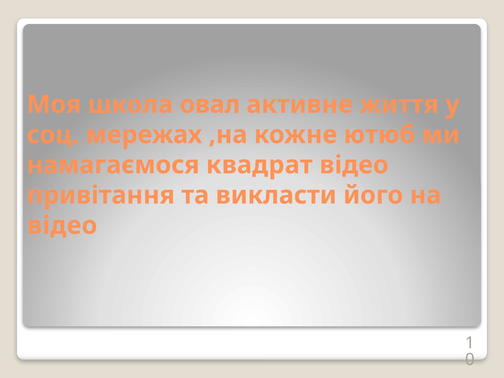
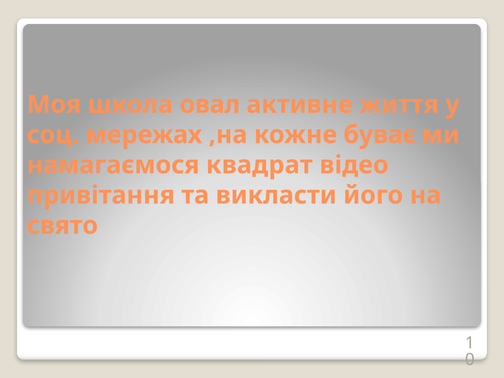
ютюб: ютюб -> буває
відео at (62, 225): відео -> свято
